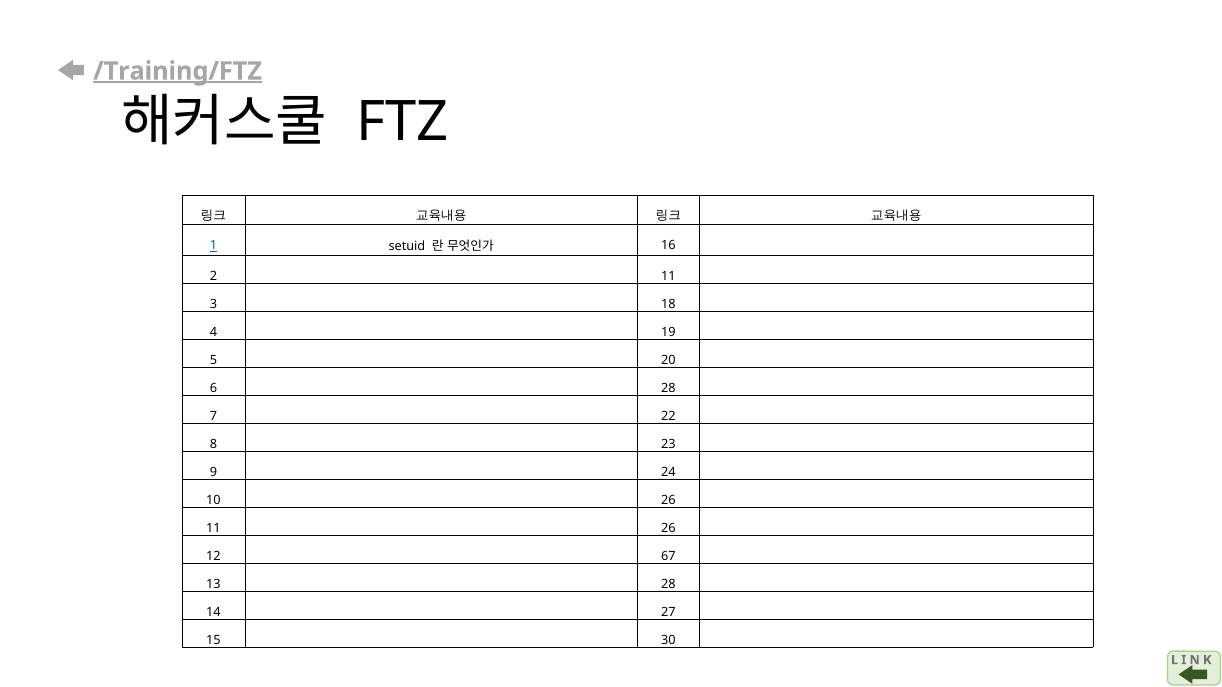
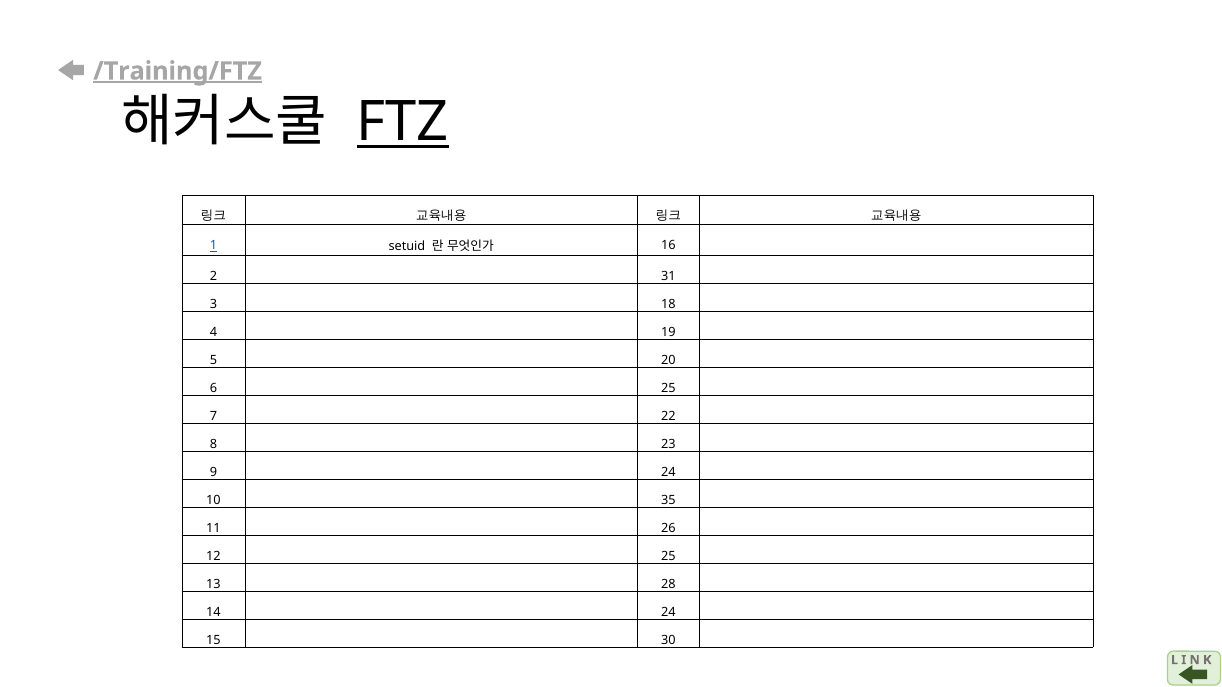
FTZ underline: none -> present
2 11: 11 -> 31
6 28: 28 -> 25
10 26: 26 -> 35
12 67: 67 -> 25
14 27: 27 -> 24
